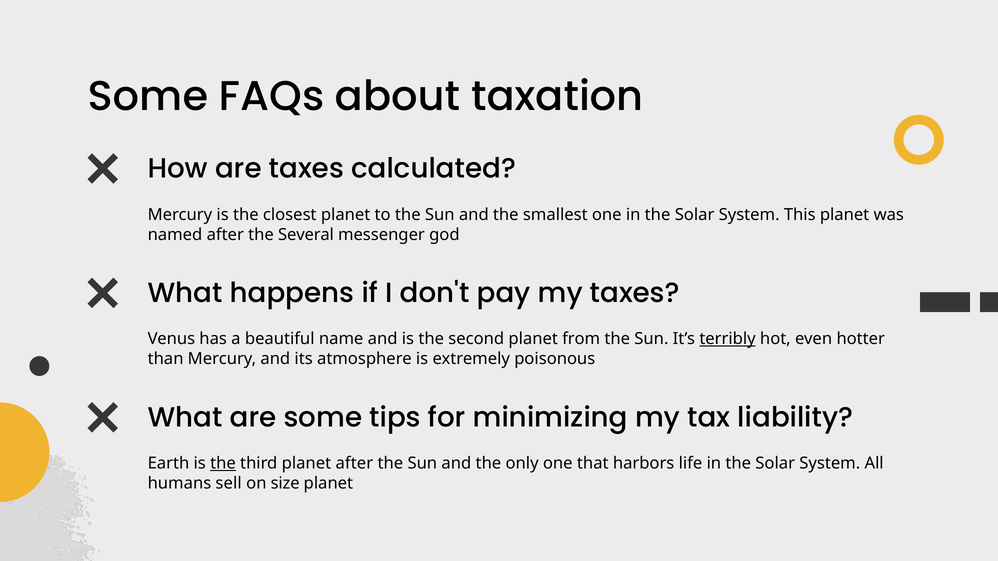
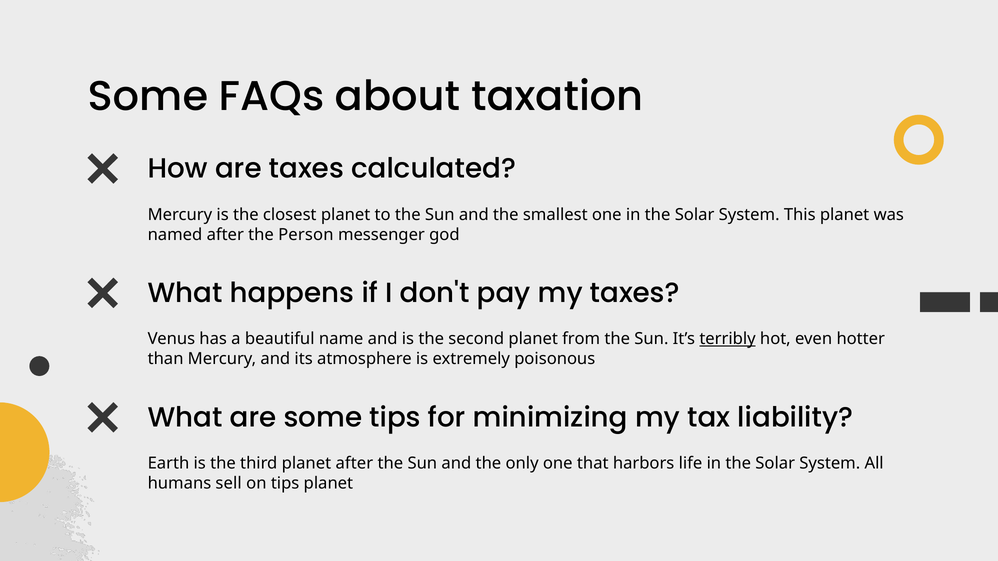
Several: Several -> Person
the at (223, 464) underline: present -> none
on size: size -> tips
